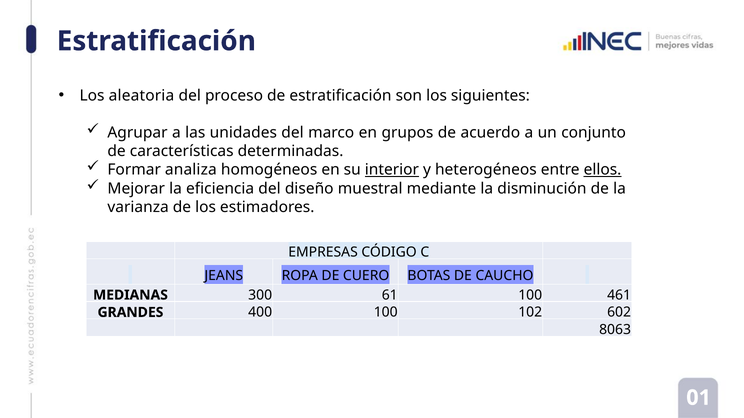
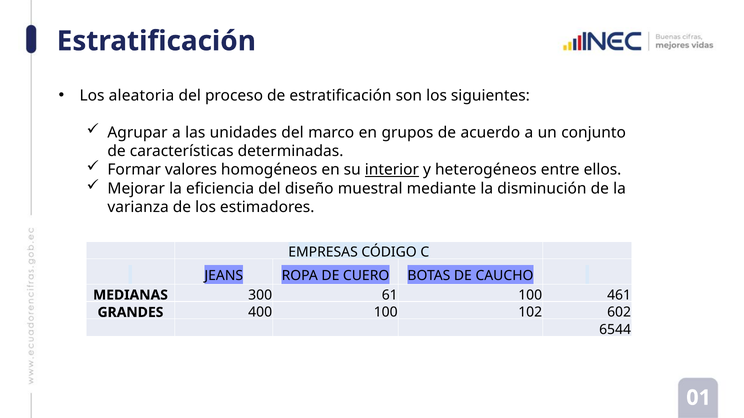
analiza: analiza -> valores
ellos underline: present -> none
8063: 8063 -> 6544
